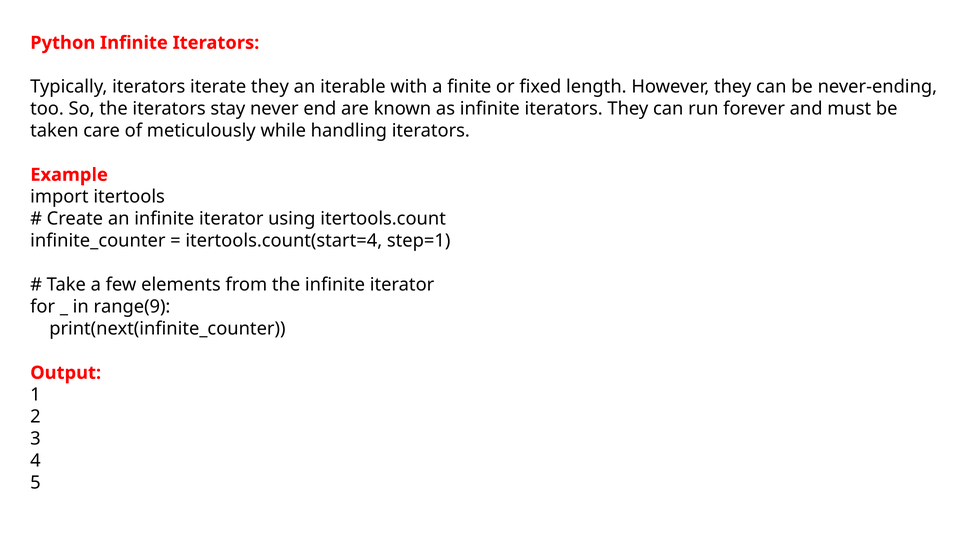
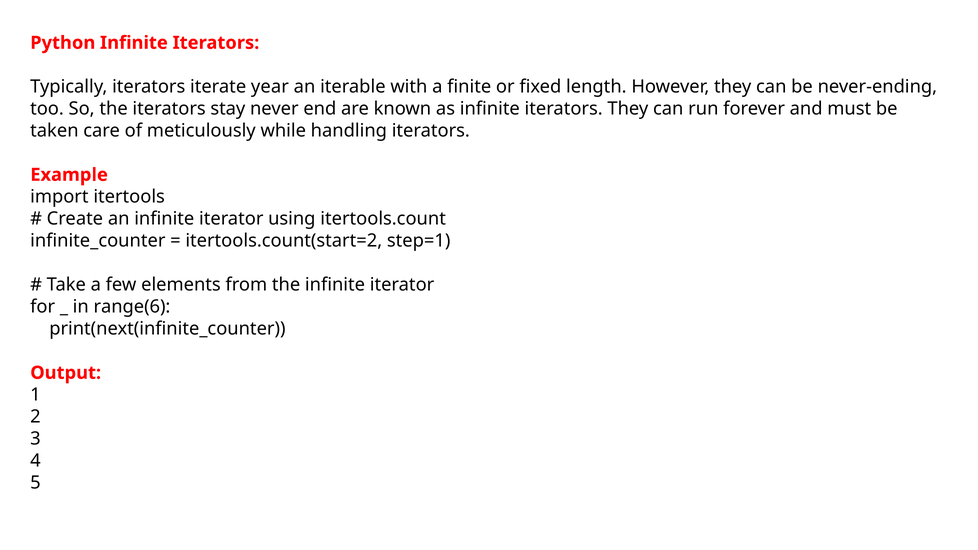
iterate they: they -> year
itertools.count(start=4: itertools.count(start=4 -> itertools.count(start=2
range(9: range(9 -> range(6
